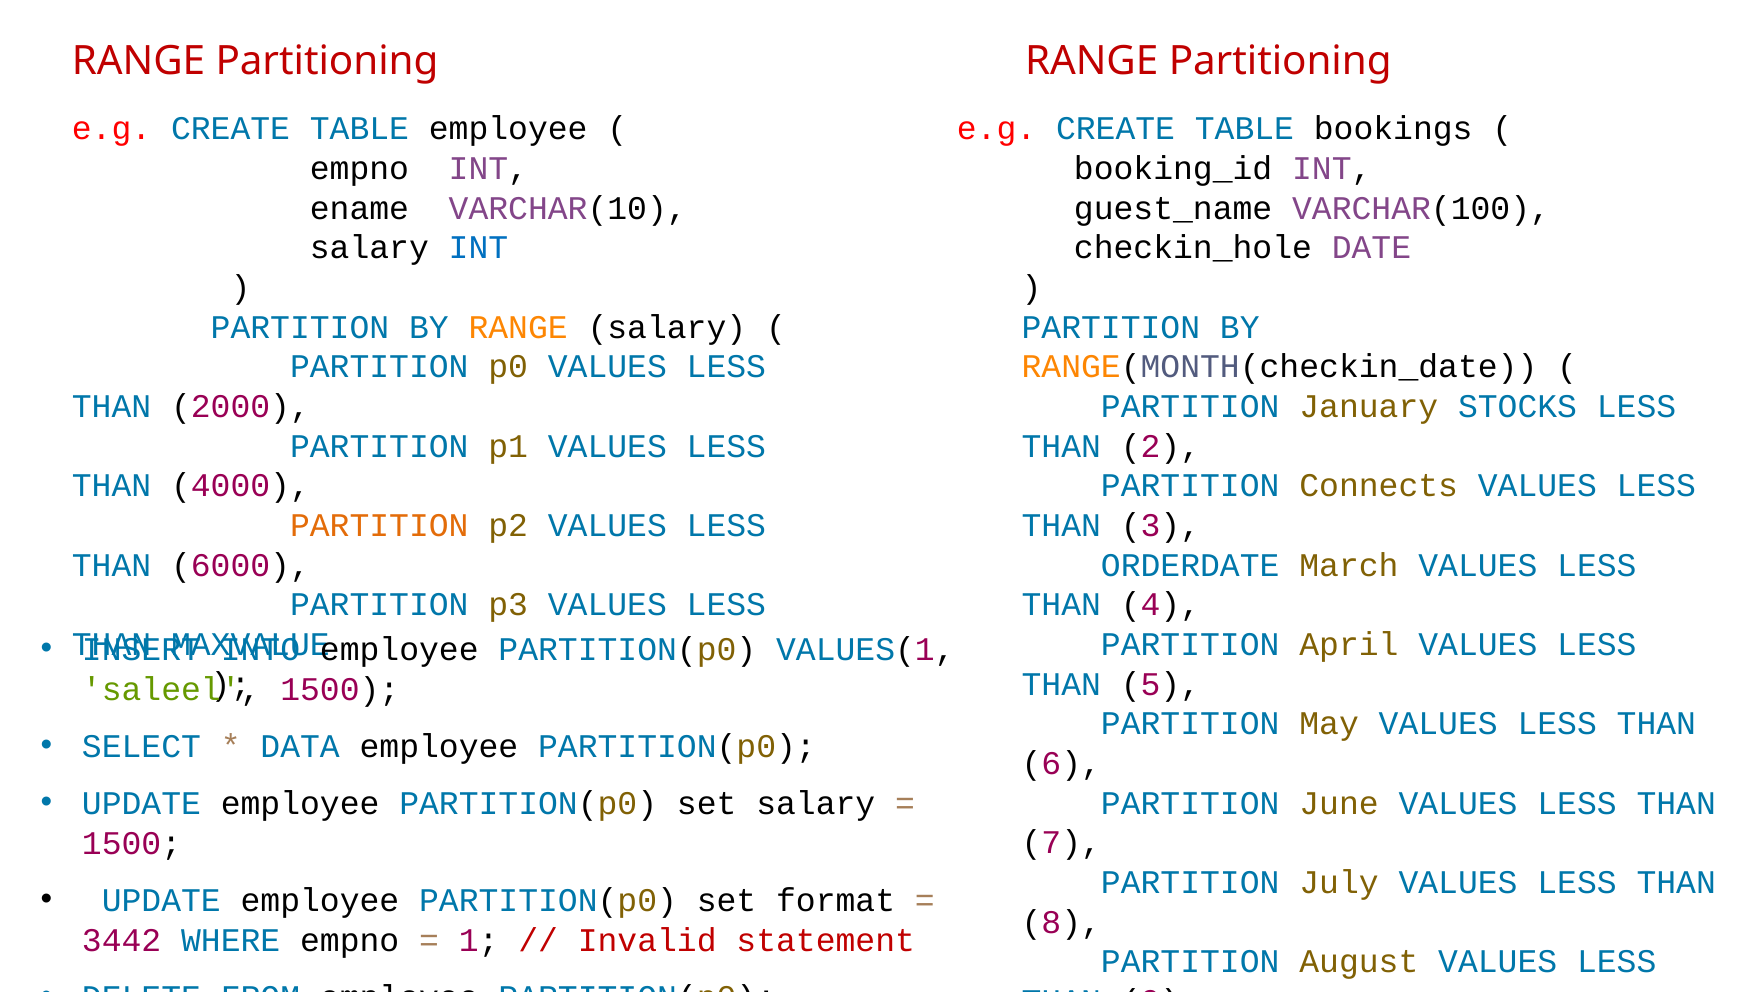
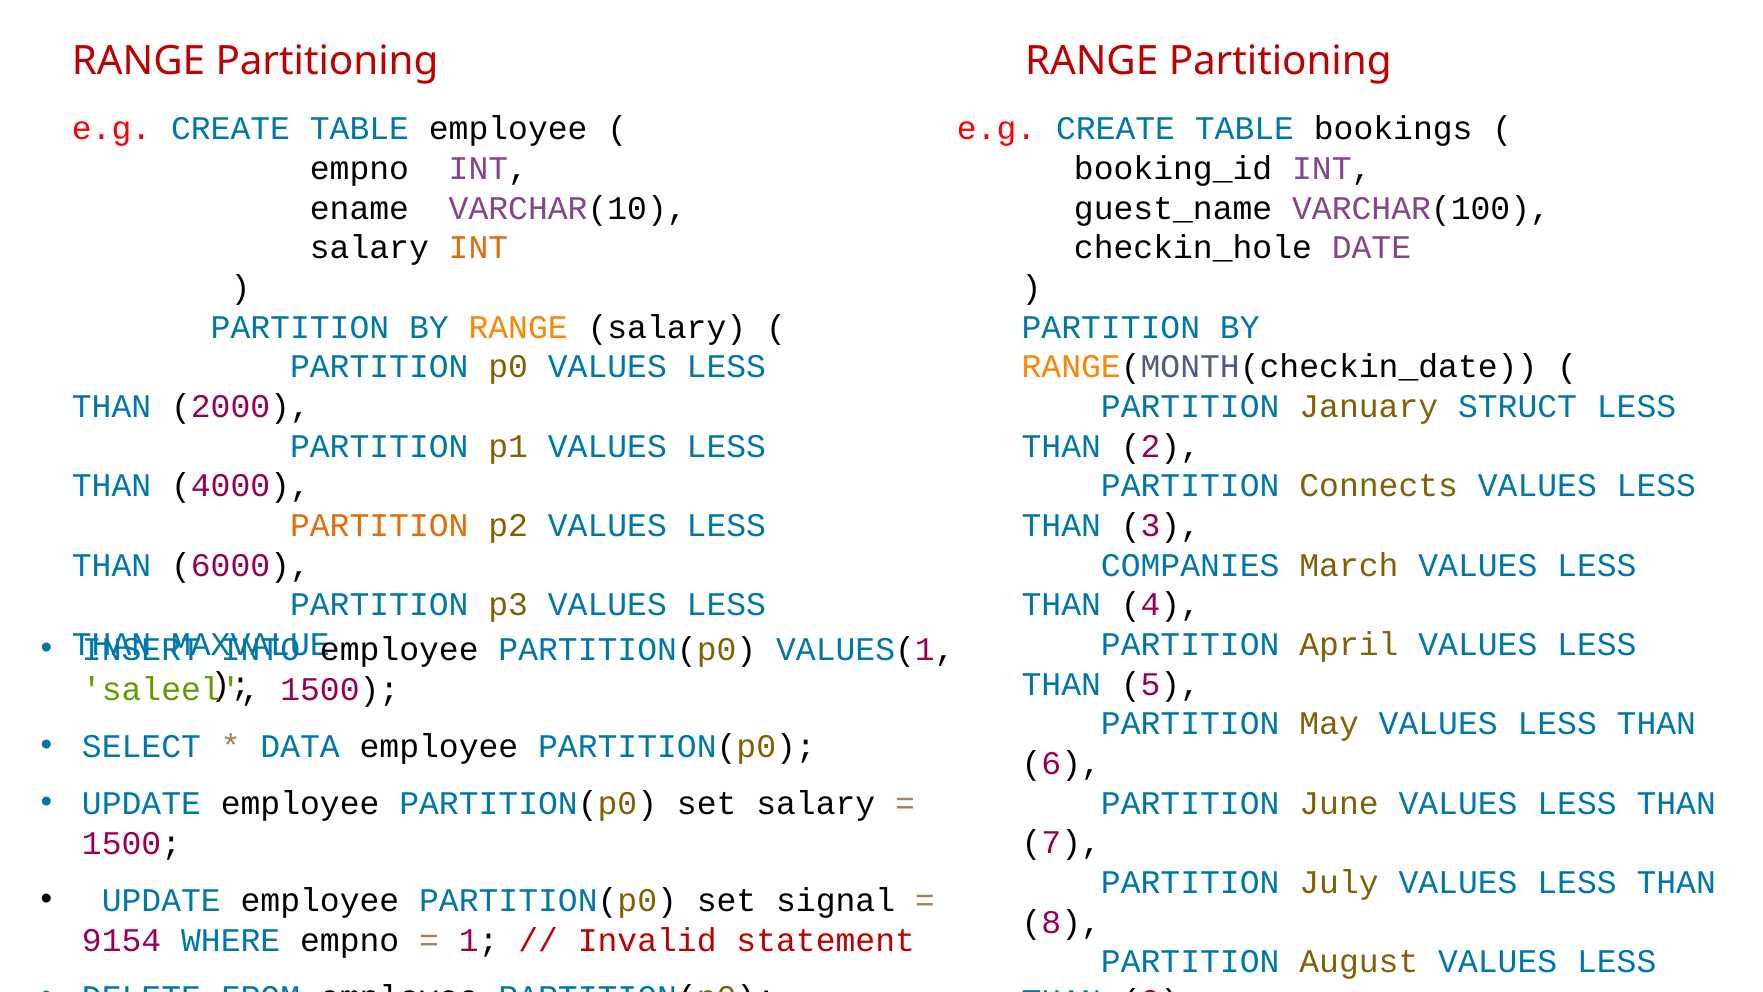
INT at (478, 248) colour: blue -> orange
STOCKS: STOCKS -> STRUCT
ORDERDATE: ORDERDATE -> COMPANIES
format: format -> signal
3442: 3442 -> 9154
